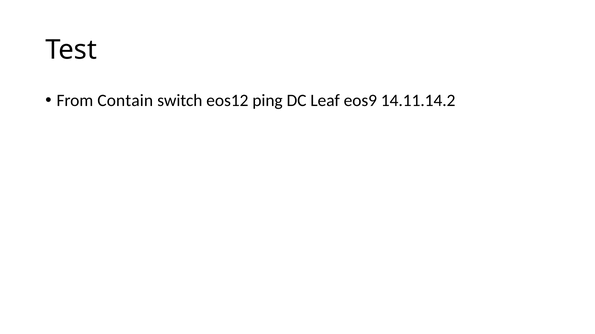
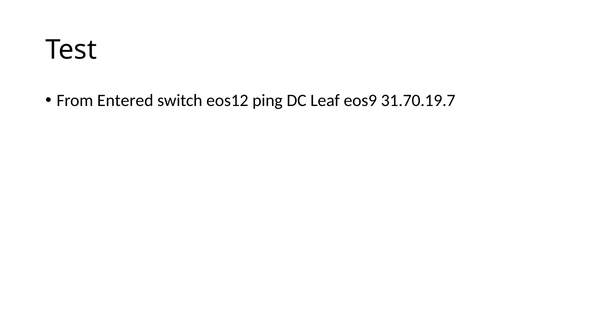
Contain: Contain -> Entered
14.11.14.2: 14.11.14.2 -> 31.70.19.7
